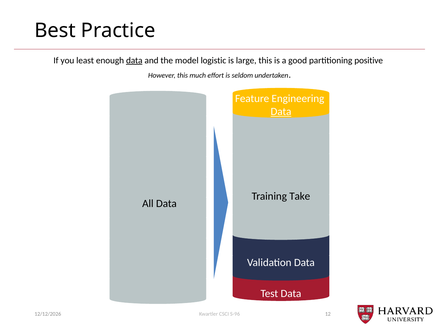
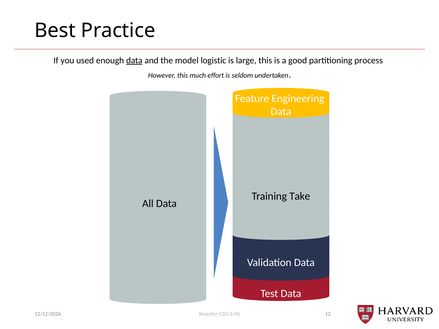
least: least -> used
positive: positive -> process
Data at (281, 112) underline: present -> none
